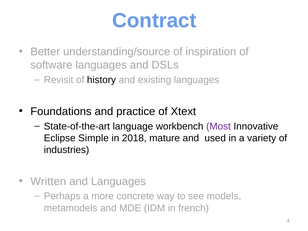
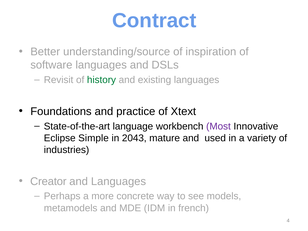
history colour: black -> green
2018: 2018 -> 2043
Written: Written -> Creator
